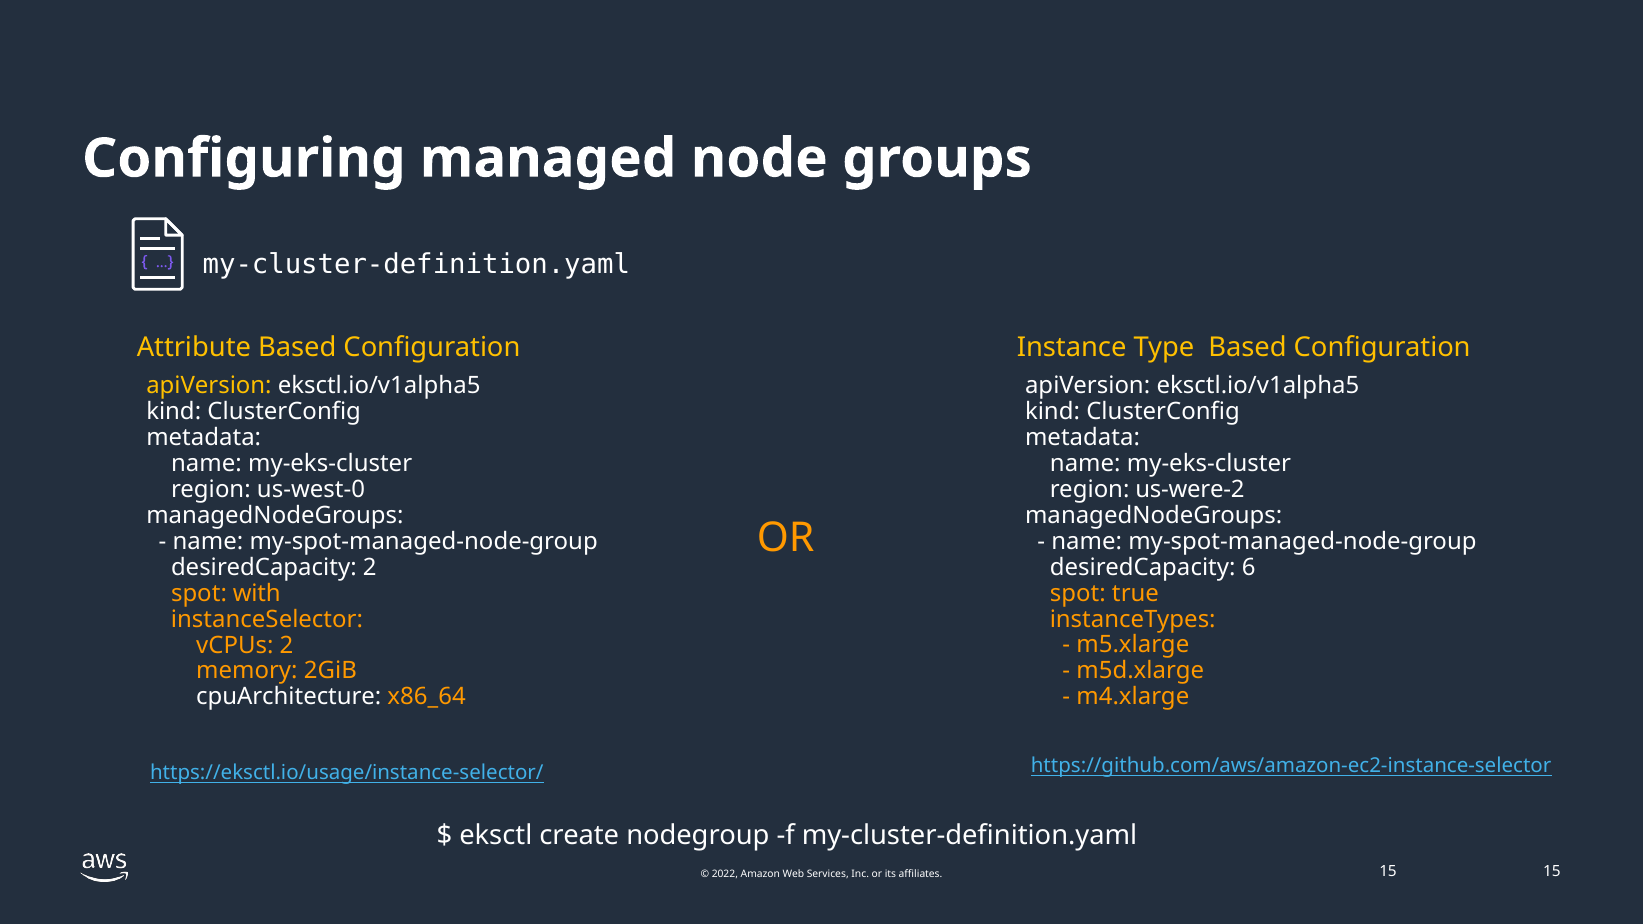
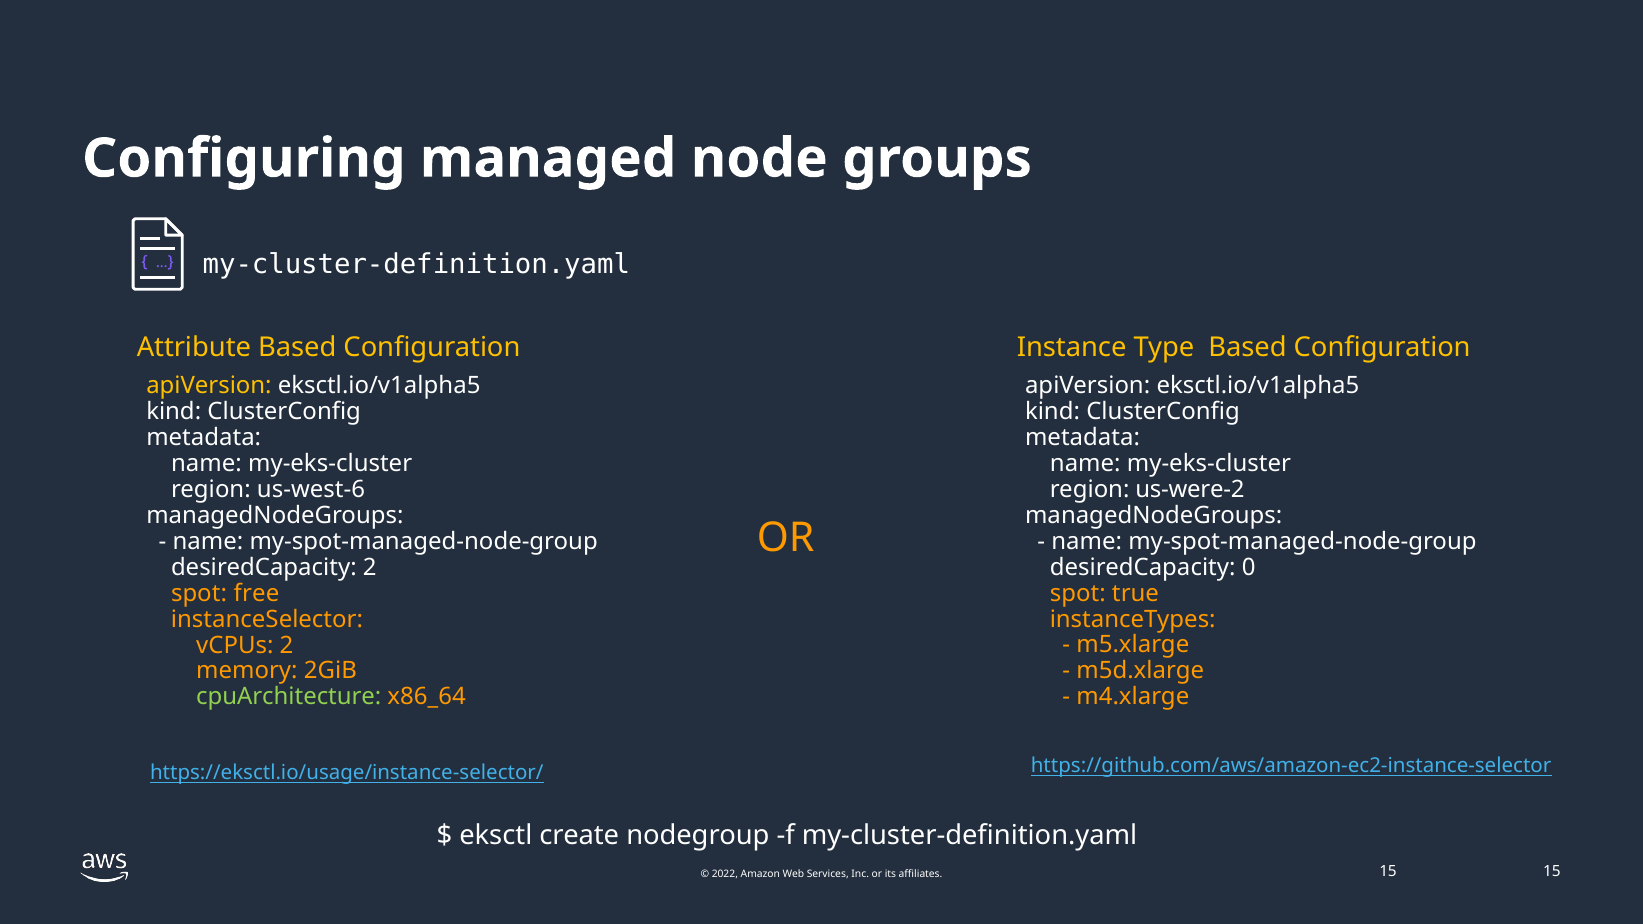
us-west-0: us-west-0 -> us-west-6
6: 6 -> 0
with: with -> free
cpuArchitecture colour: white -> light green
